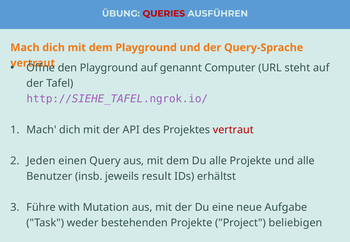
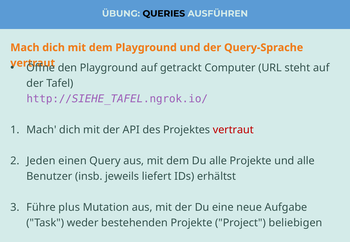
QUERIES colour: red -> black
genannt: genannt -> getrackt
result: result -> liefert
with: with -> plus
